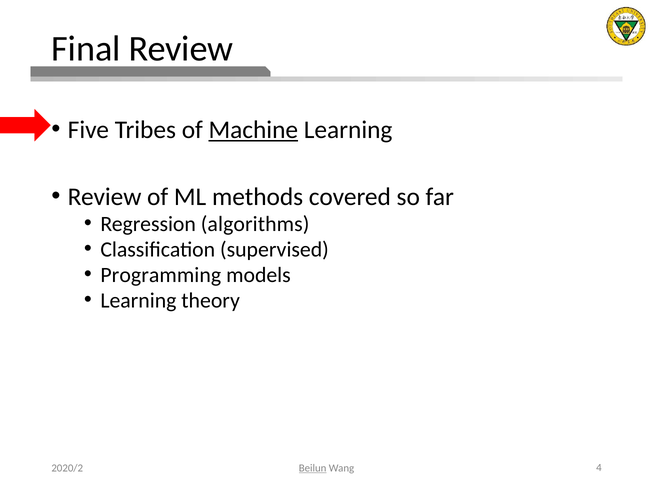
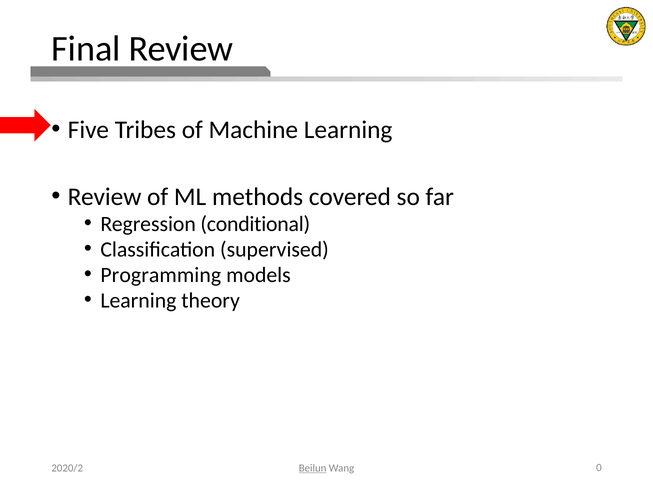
Machine underline: present -> none
algorithms: algorithms -> conditional
4: 4 -> 0
